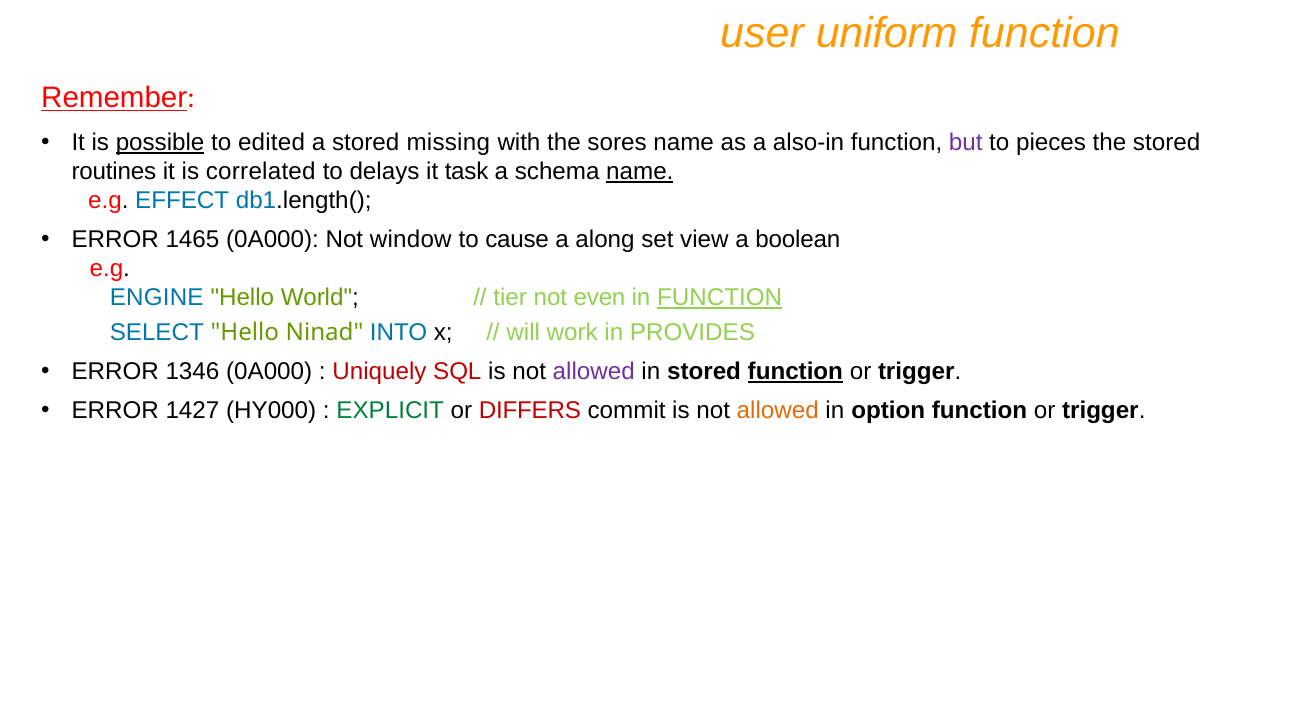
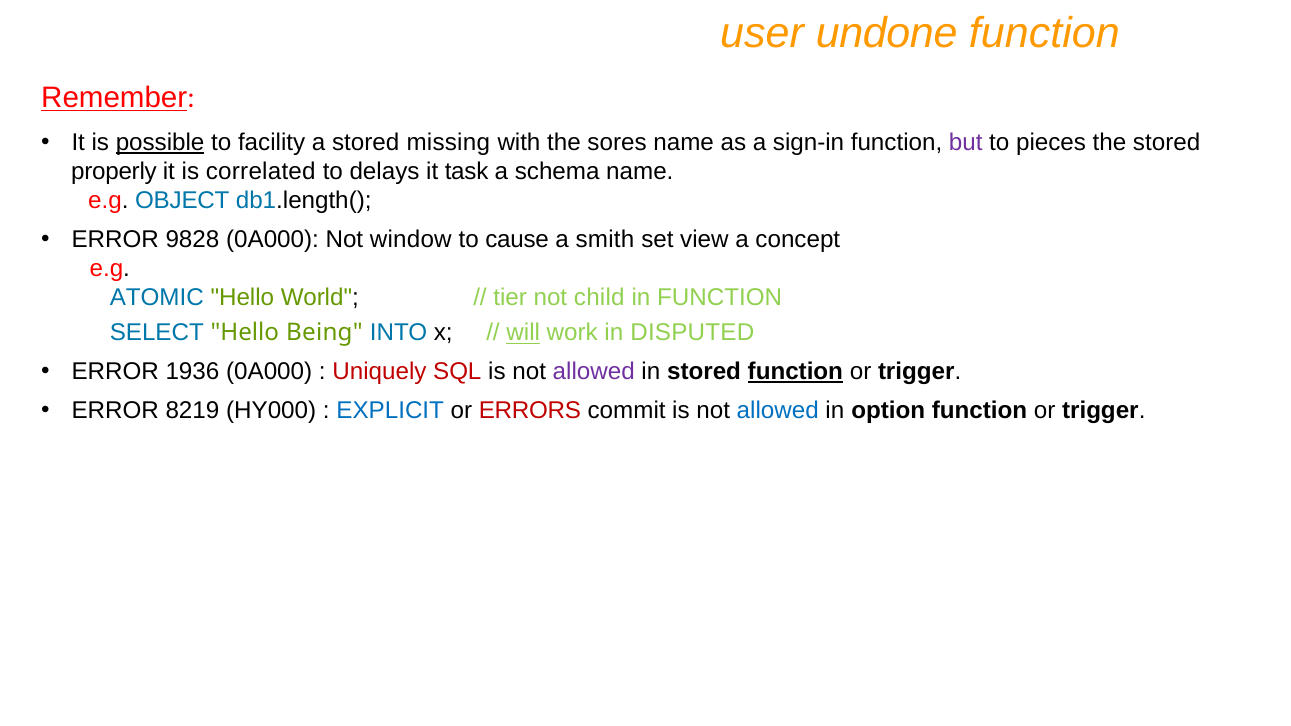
uniform: uniform -> undone
edited: edited -> facility
also-in: also-in -> sign-in
routines: routines -> properly
name at (640, 172) underline: present -> none
EFFECT: EFFECT -> OBJECT
1465: 1465 -> 9828
along: along -> smith
boolean: boolean -> concept
ENGINE: ENGINE -> ATOMIC
even: even -> child
FUNCTION at (720, 298) underline: present -> none
Ninad: Ninad -> Being
will underline: none -> present
PROVIDES: PROVIDES -> DISPUTED
1346: 1346 -> 1936
1427: 1427 -> 8219
EXPLICIT colour: green -> blue
DIFFERS: DIFFERS -> ERRORS
allowed at (778, 411) colour: orange -> blue
